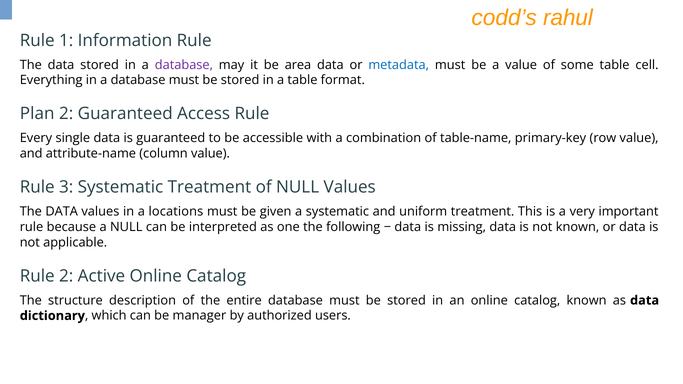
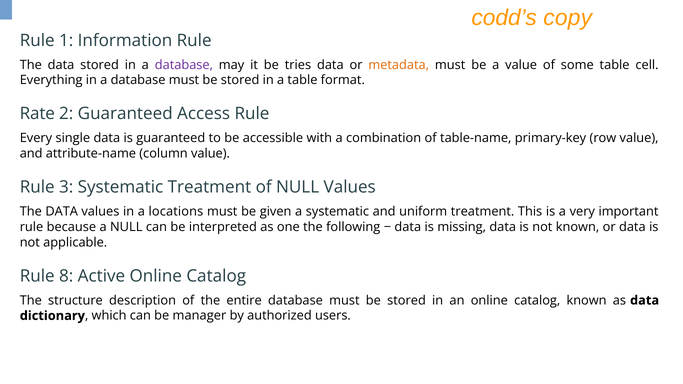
rahul: rahul -> copy
area: area -> tries
metadata colour: blue -> orange
Plan: Plan -> Rate
Rule 2: 2 -> 8
